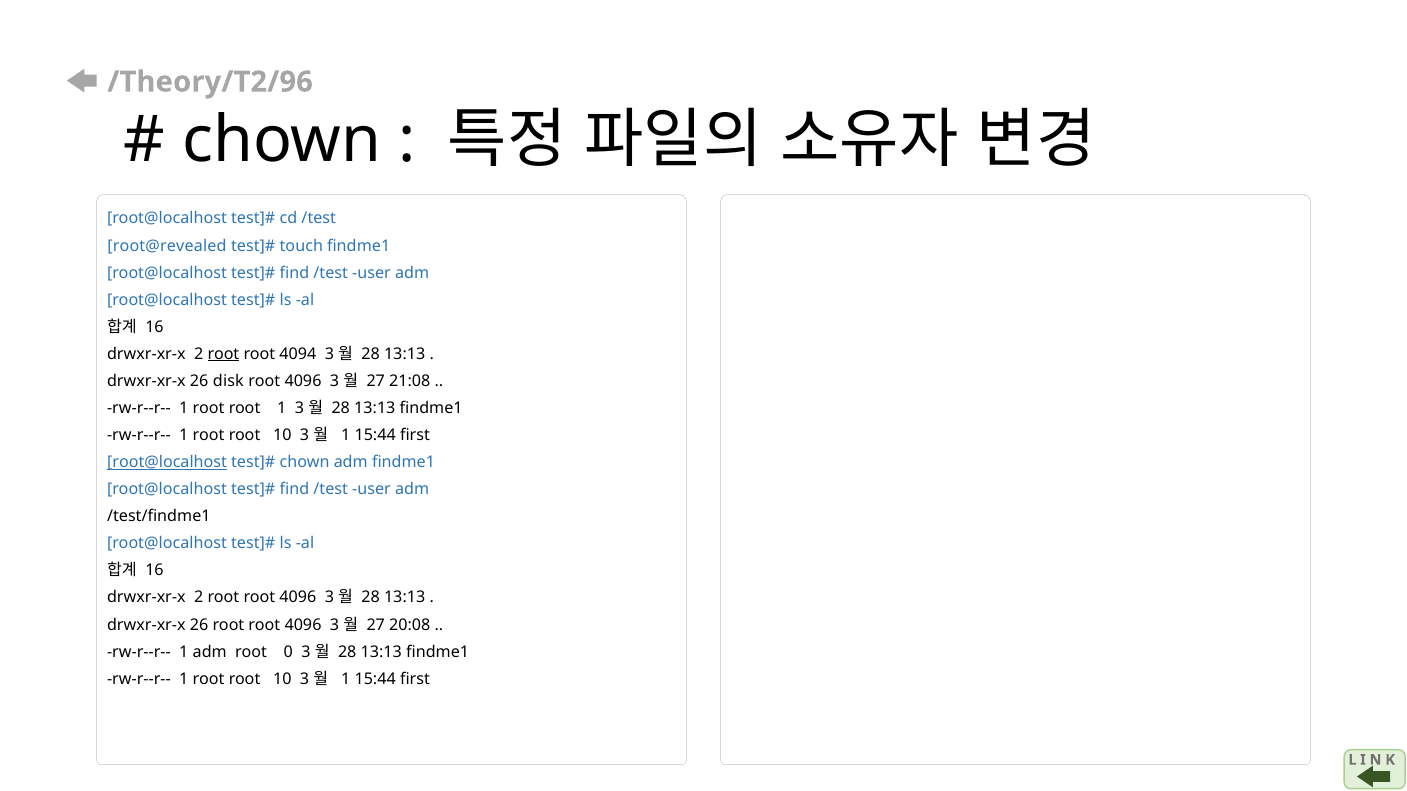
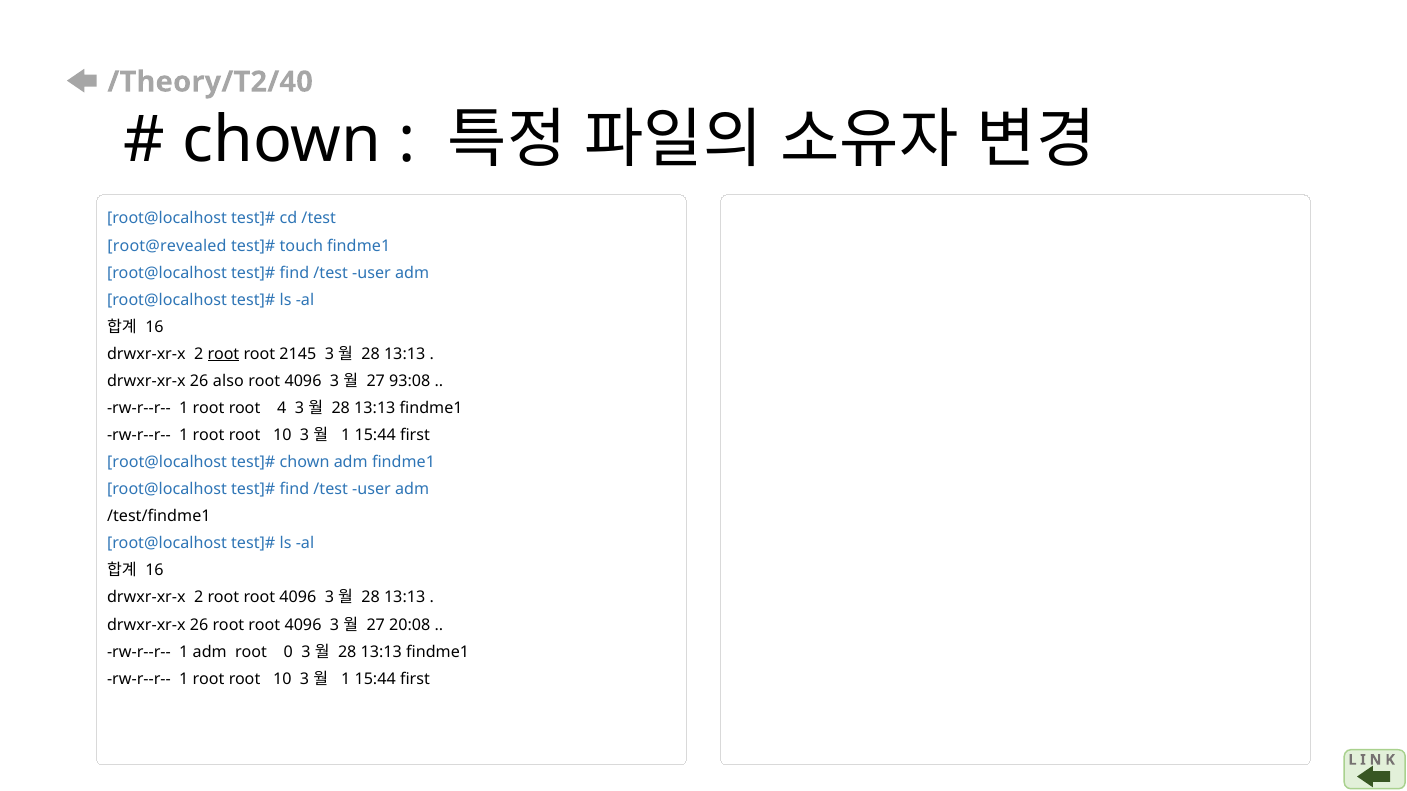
/Theory/T2/96: /Theory/T2/96 -> /Theory/T2/40
4094: 4094 -> 2145
disk: disk -> also
21:08: 21:08 -> 93:08
root 1: 1 -> 4
root@localhost at (167, 463) underline: present -> none
